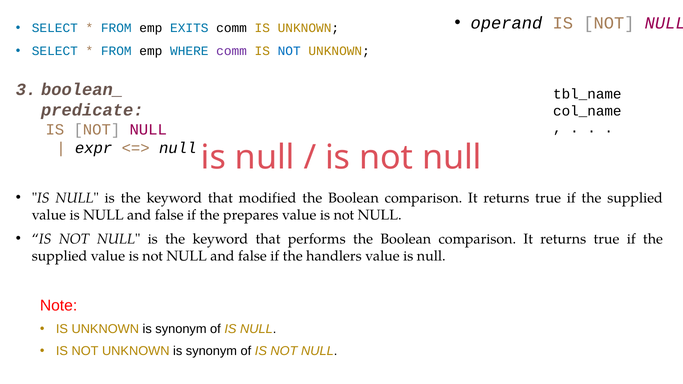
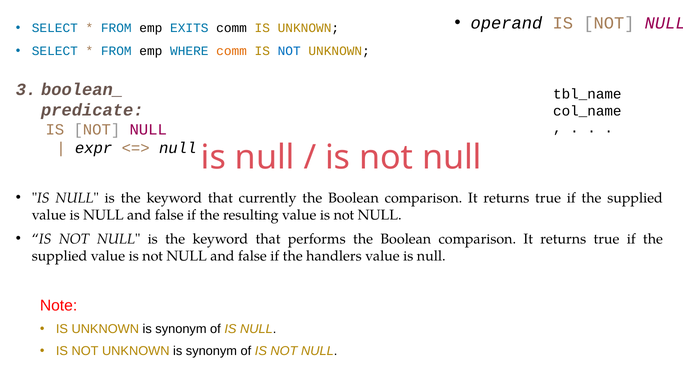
comm at (232, 51) colour: purple -> orange
modified: modified -> currently
prepares: prepares -> resulting
